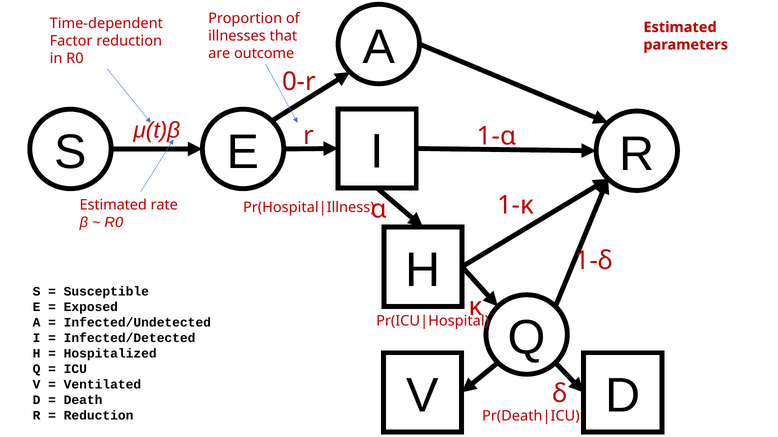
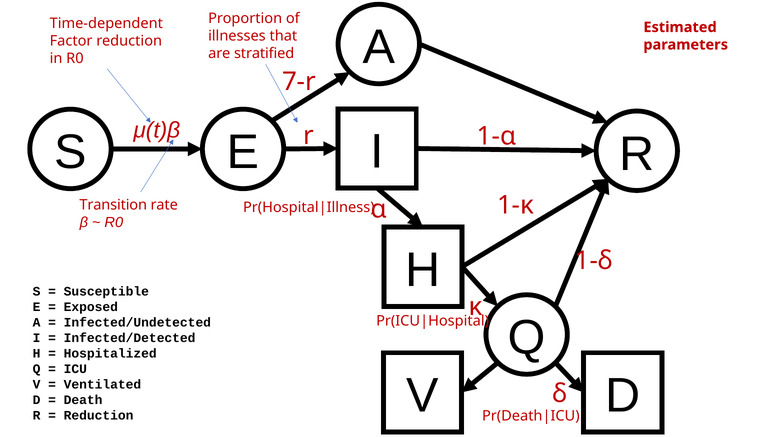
outcome: outcome -> stratified
0-r: 0-r -> 7-r
Estimated at (113, 205): Estimated -> Transition
